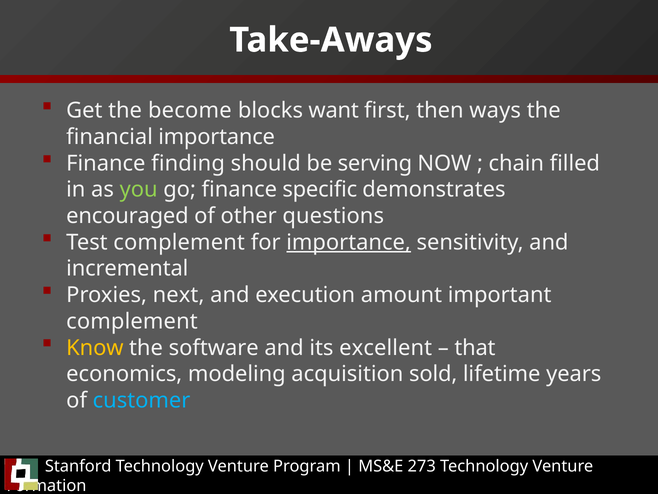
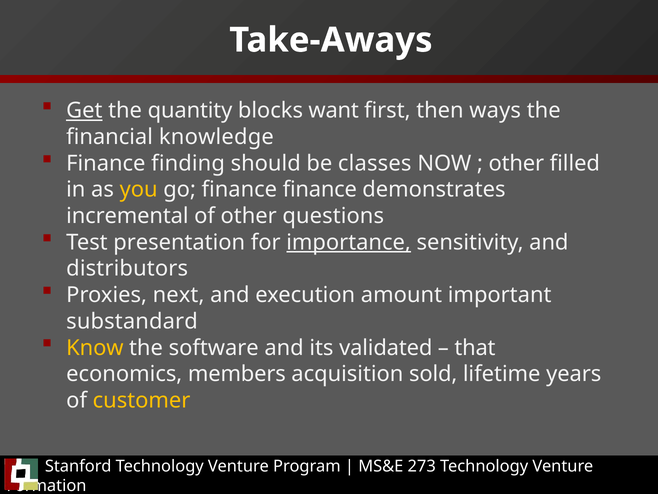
Get underline: none -> present
become: become -> quantity
financial importance: importance -> knowledge
serving: serving -> classes
chain at (516, 163): chain -> other
you colour: light green -> yellow
finance specific: specific -> finance
encouraged: encouraged -> incremental
Test complement: complement -> presentation
incremental: incremental -> distributors
complement at (132, 321): complement -> substandard
excellent: excellent -> validated
modeling: modeling -> members
customer colour: light blue -> yellow
